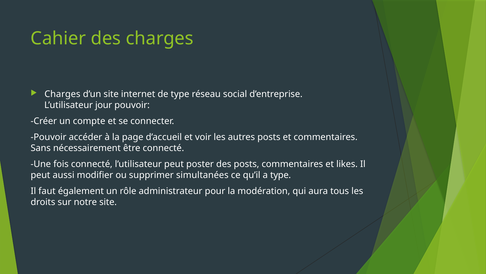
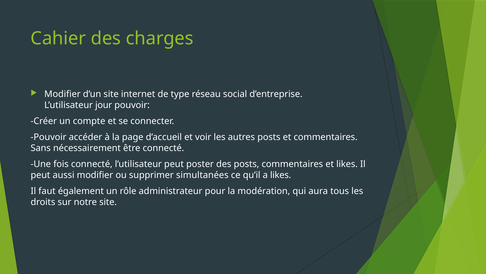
Charges at (62, 94): Charges -> Modifier
a type: type -> likes
